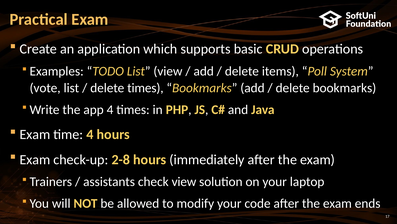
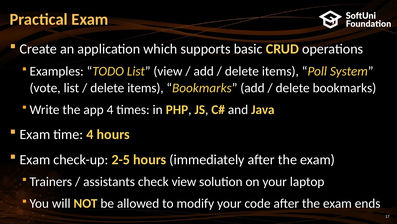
times at (145, 88): times -> items
2-8: 2-8 -> 2-5
